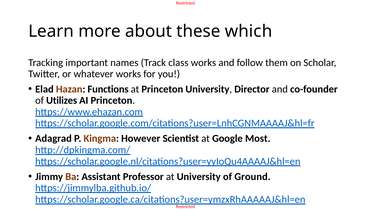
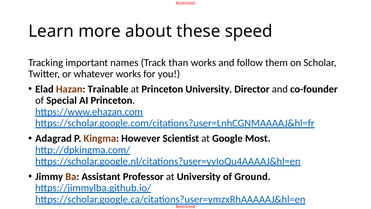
which: which -> speed
class: class -> than
Functions: Functions -> Trainable
Utilizes: Utilizes -> Special
